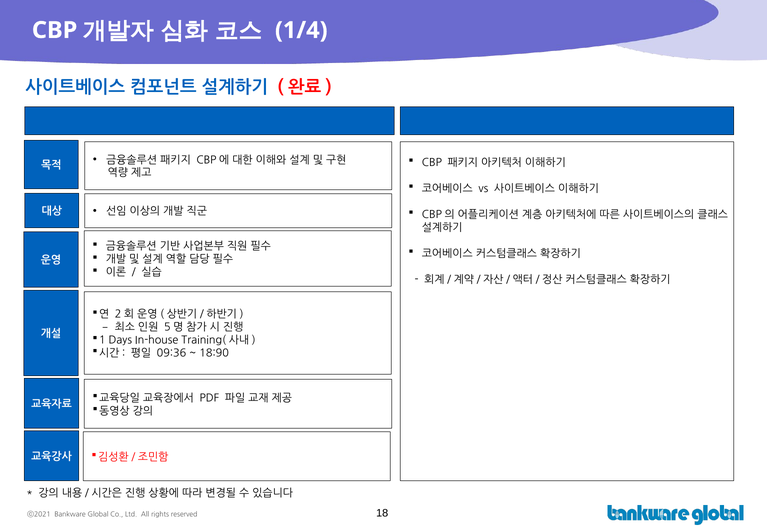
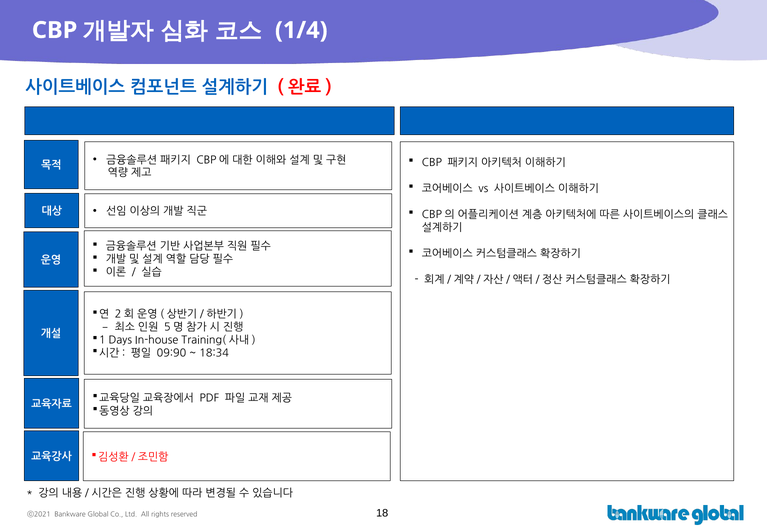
09:36: 09:36 -> 09:90
18:90: 18:90 -> 18:34
